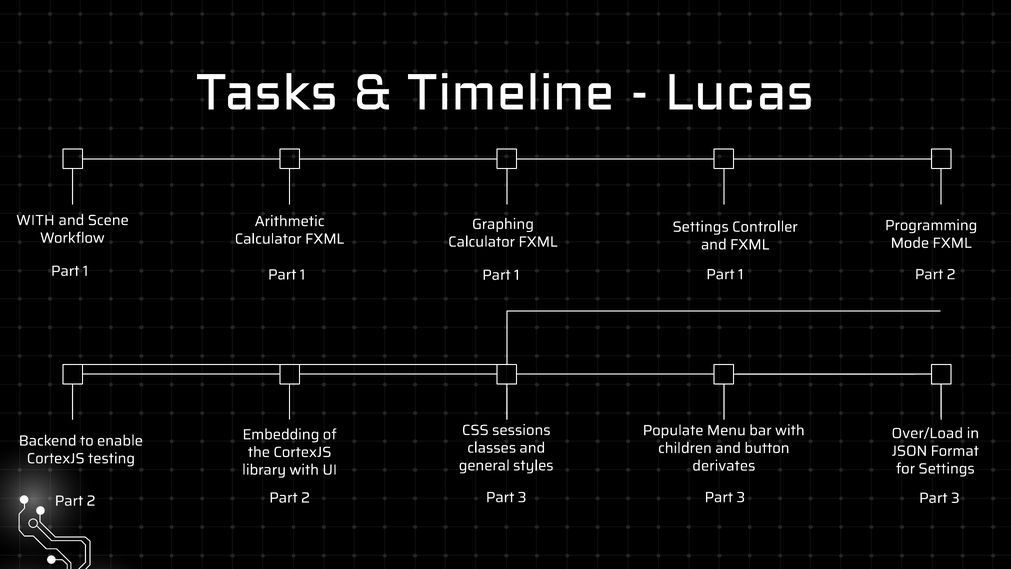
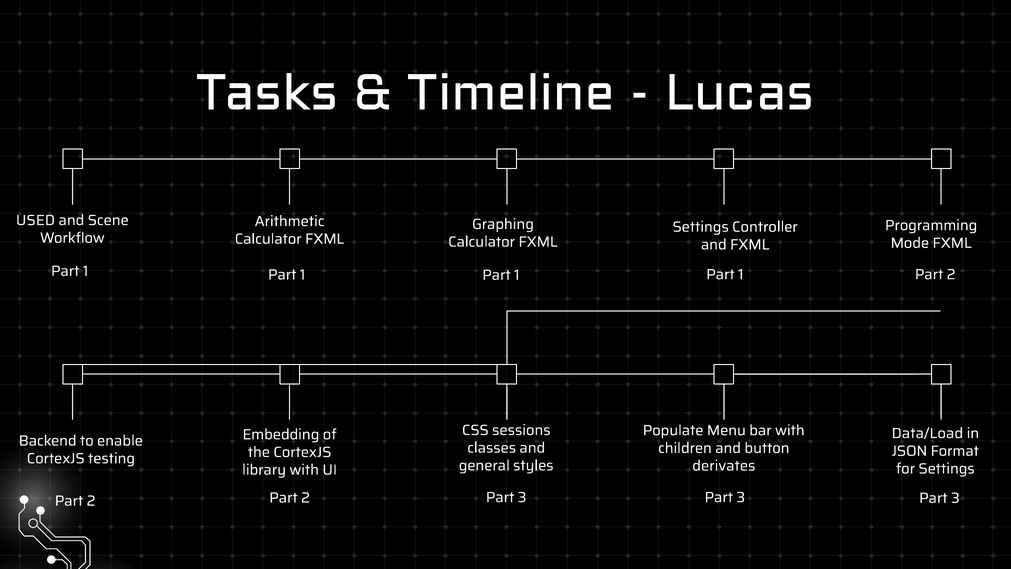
WITH at (35, 220): WITH -> USED
Over/Load: Over/Load -> Data/Load
